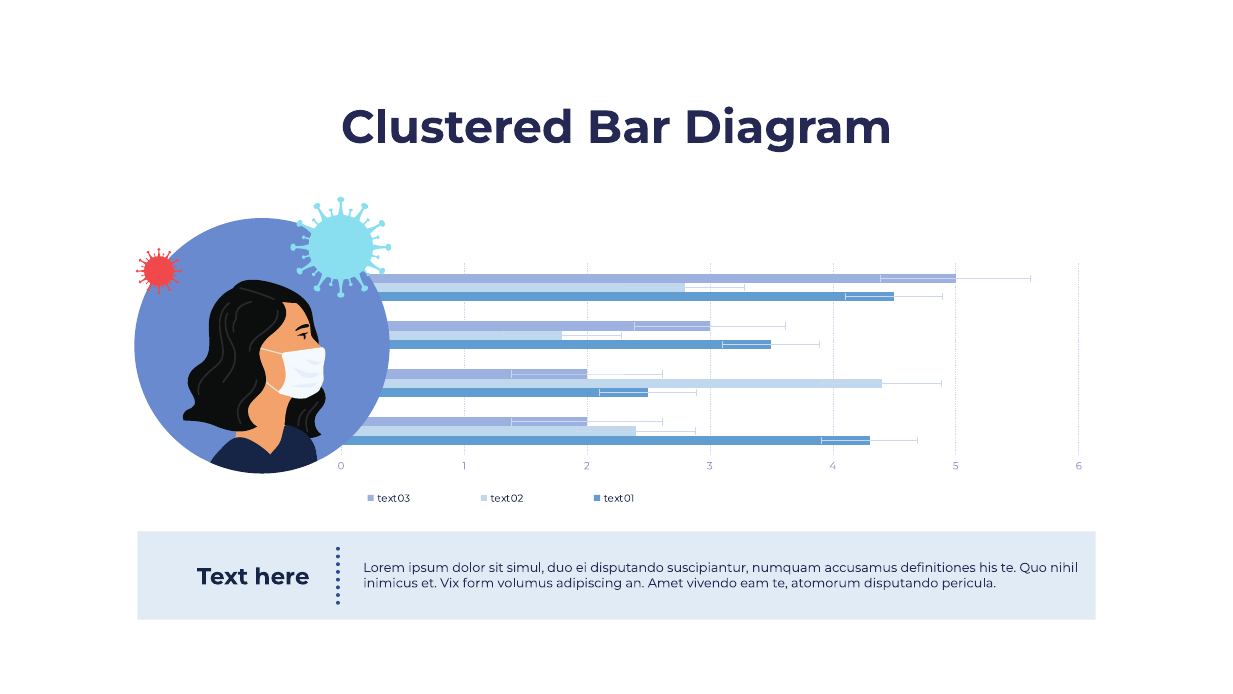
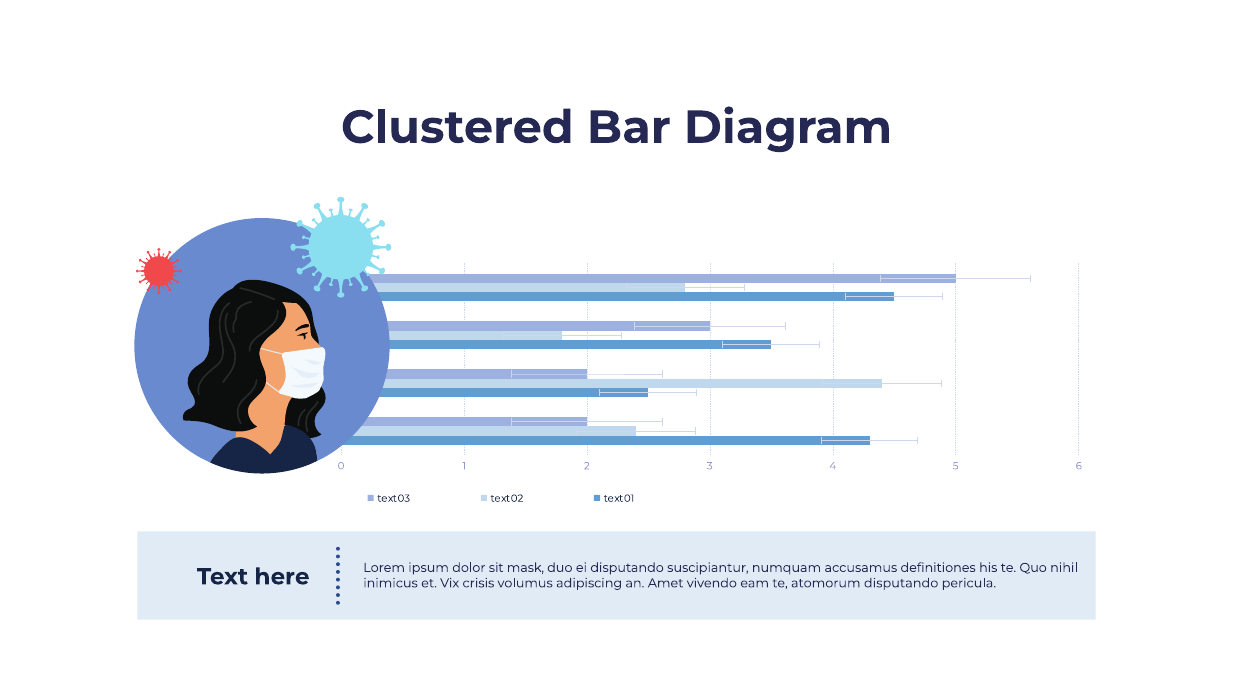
simul: simul -> mask
form: form -> crisis
